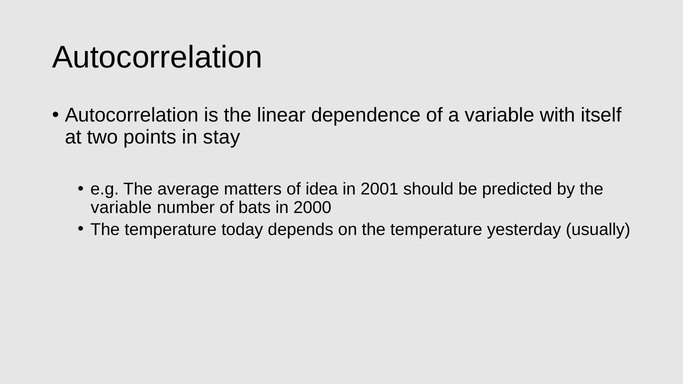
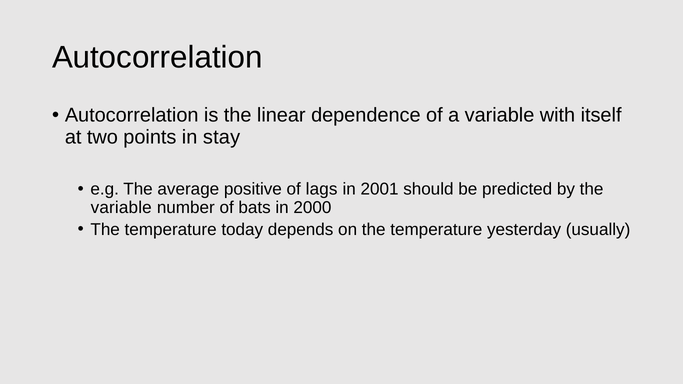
matters: matters -> positive
idea: idea -> lags
